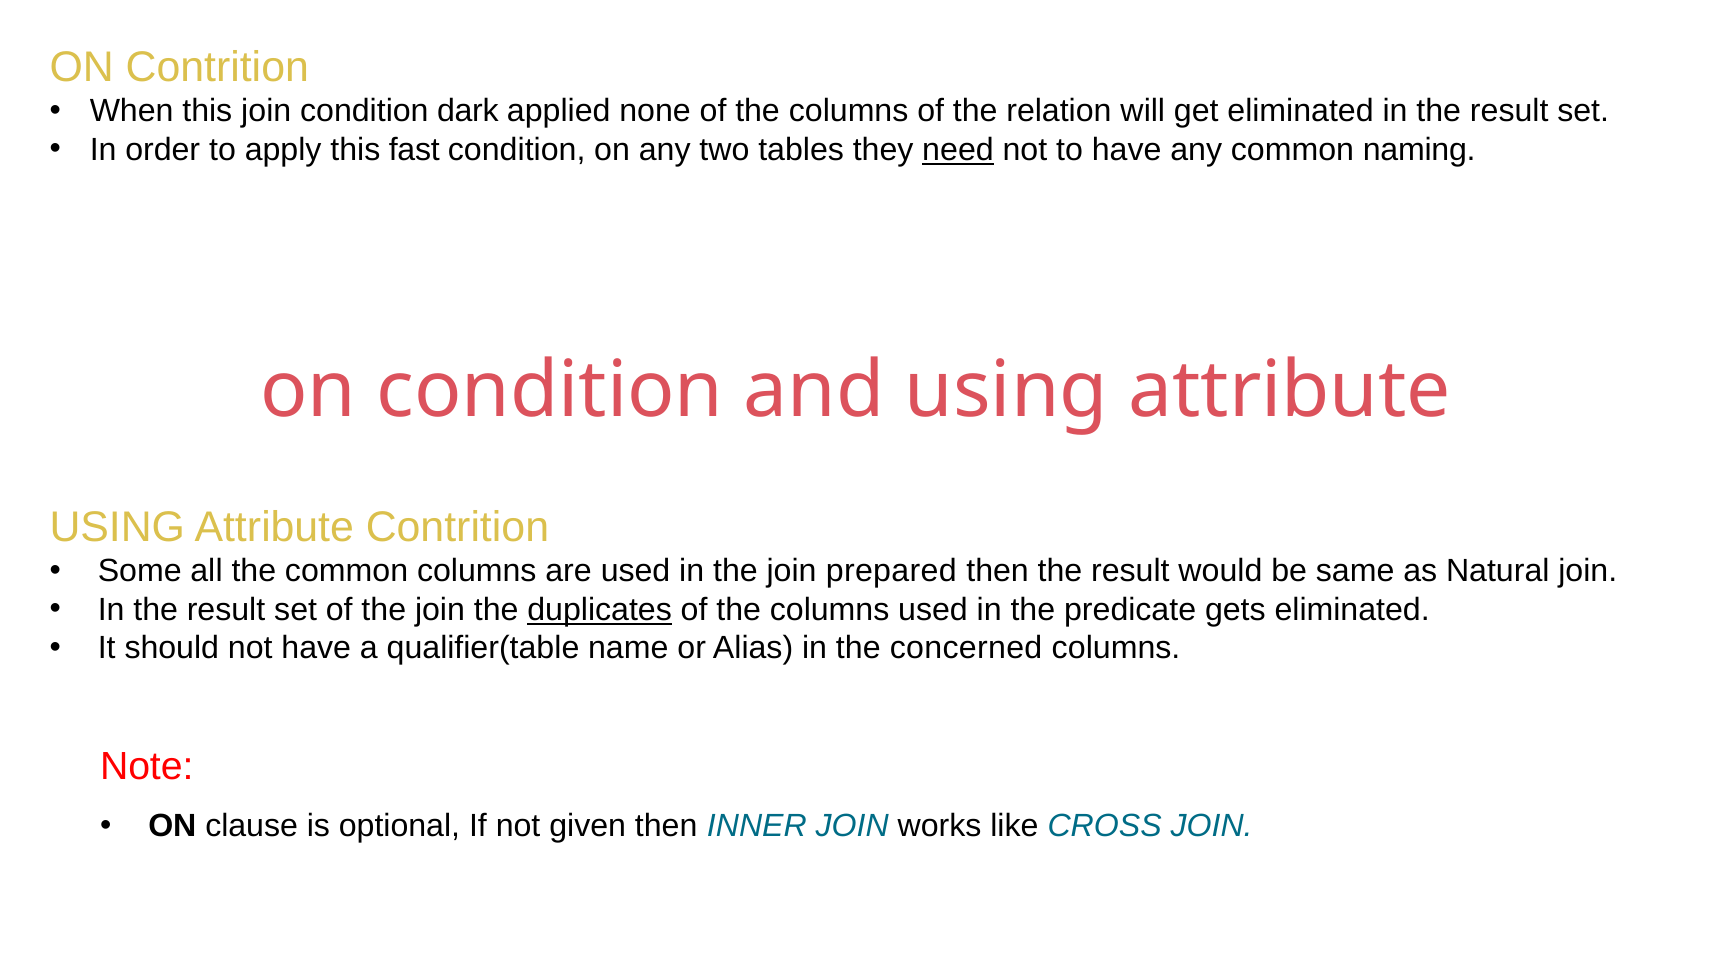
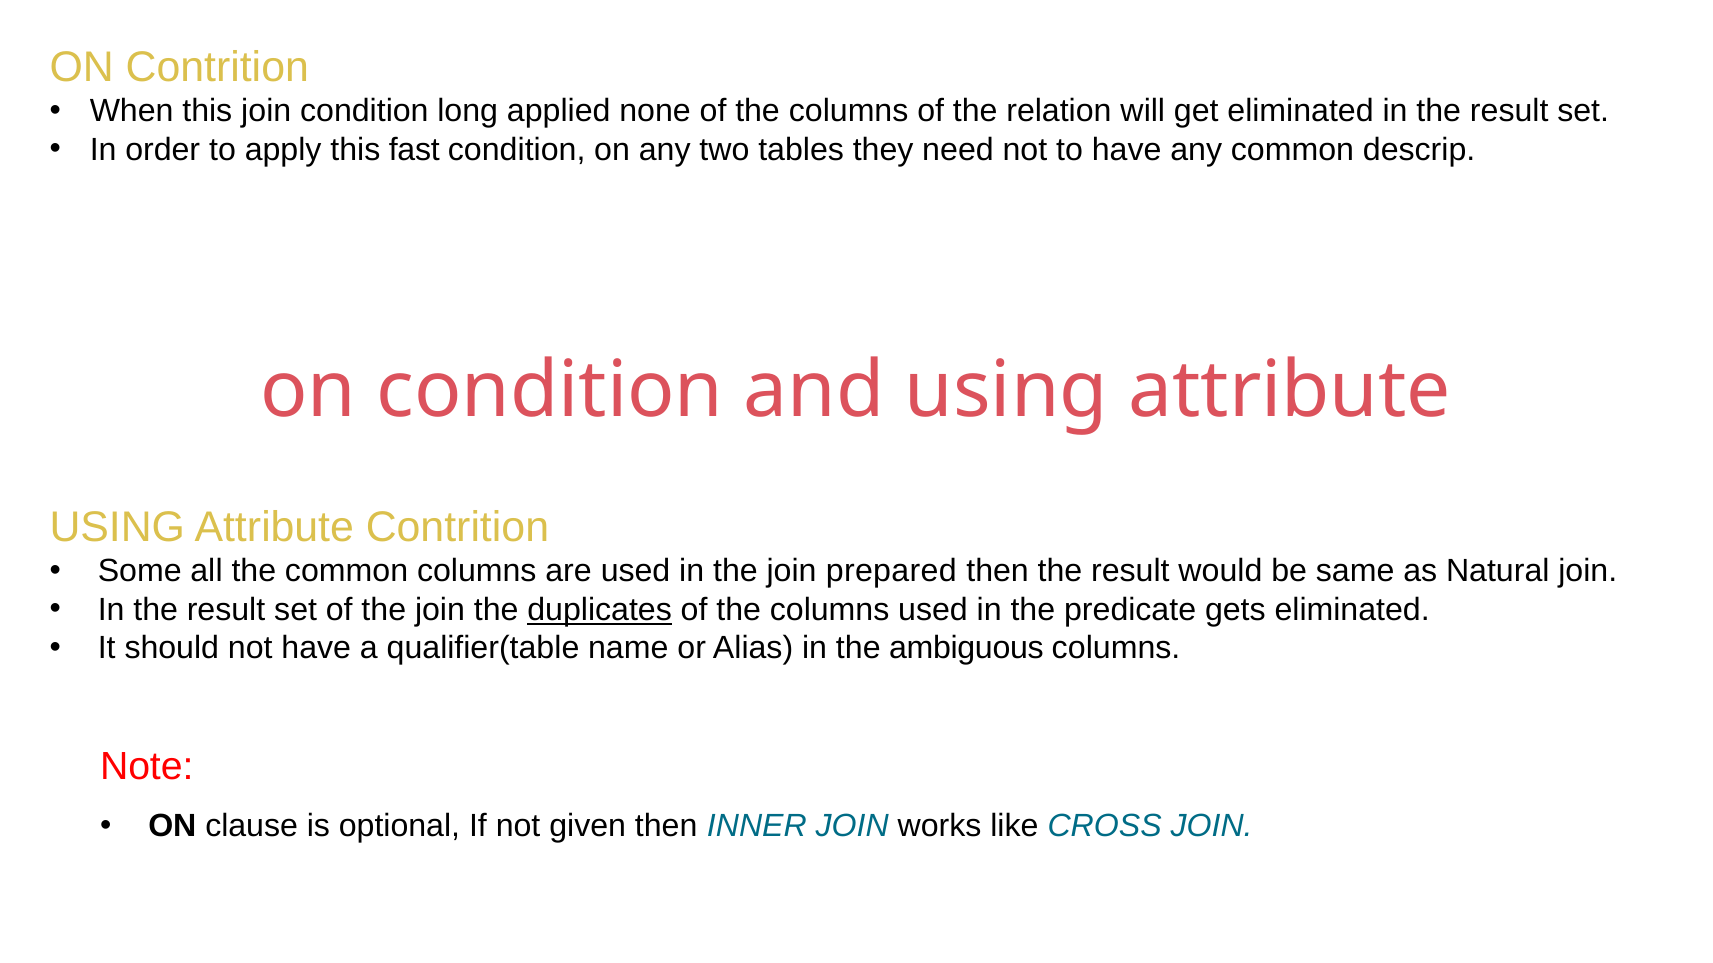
dark: dark -> long
need underline: present -> none
naming: naming -> descrip
concerned: concerned -> ambiguous
